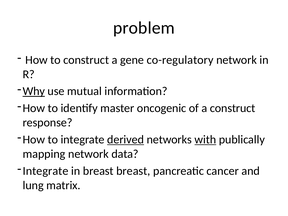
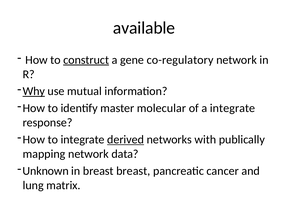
problem: problem -> available
construct at (86, 60) underline: none -> present
oncogenic: oncogenic -> molecular
a construct: construct -> integrate
with underline: present -> none
Integrate at (46, 171): Integrate -> Unknown
